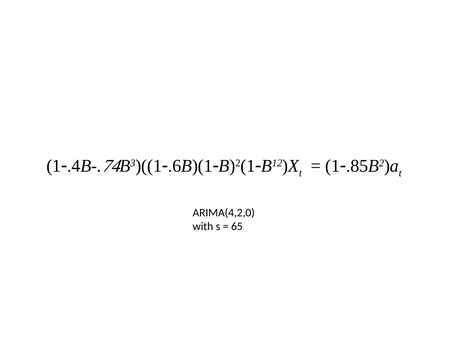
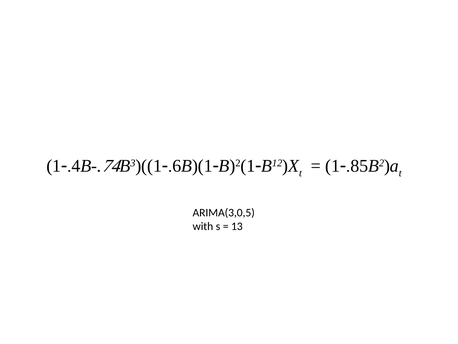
ARIMA(4,2,0: ARIMA(4,2,0 -> ARIMA(3,0,5
65: 65 -> 13
